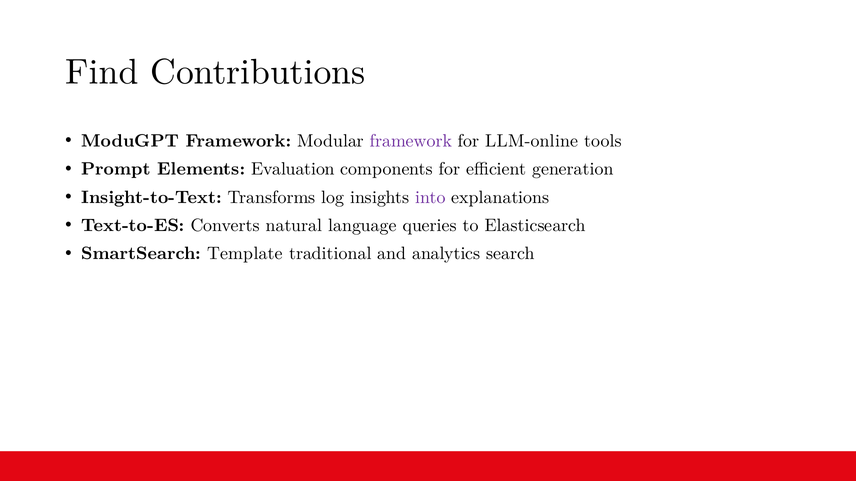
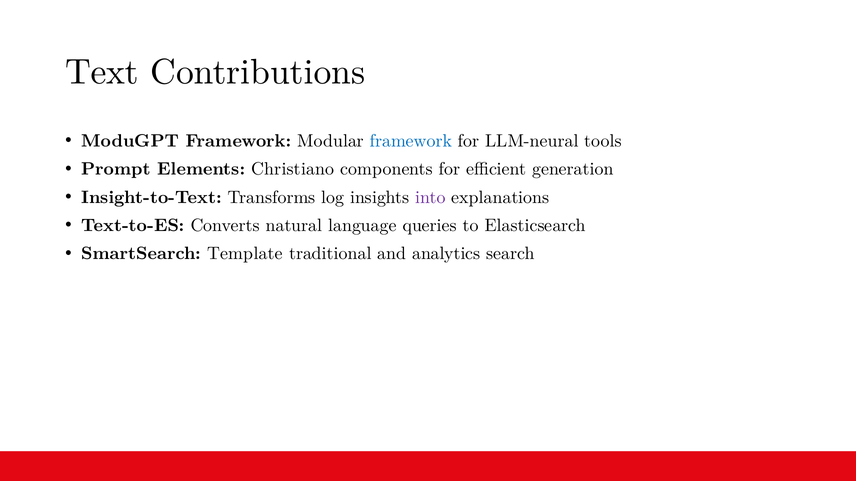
Find: Find -> Text
framework at (411, 141) colour: purple -> blue
LLM-online: LLM-online -> LLM-neural
Evaluation: Evaluation -> Christiano
